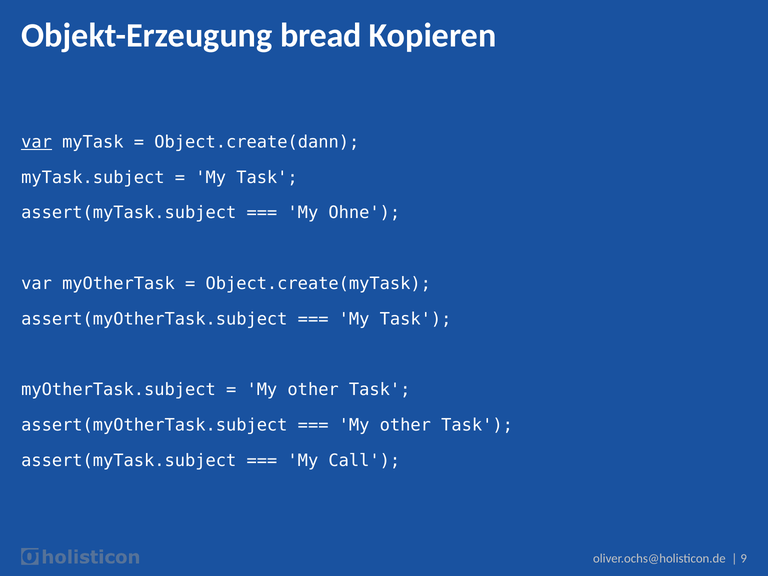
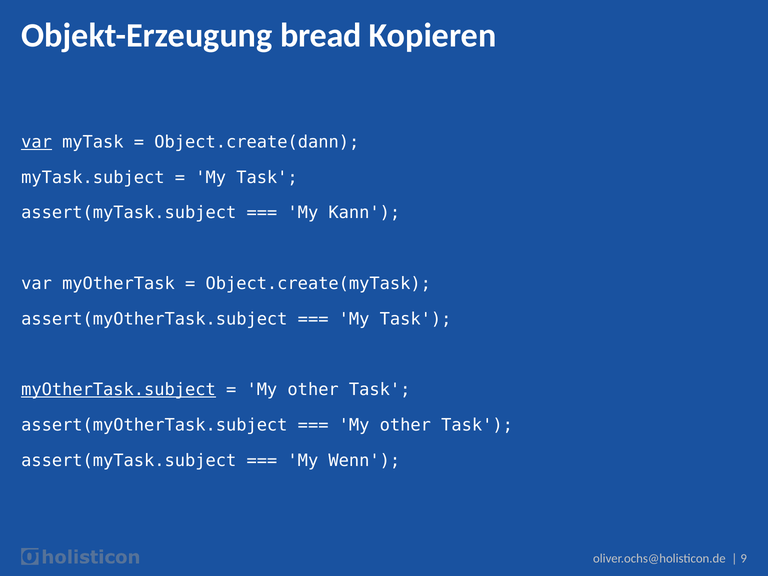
Ohne: Ohne -> Kann
myOtherTask.subject underline: none -> present
Call: Call -> Wenn
